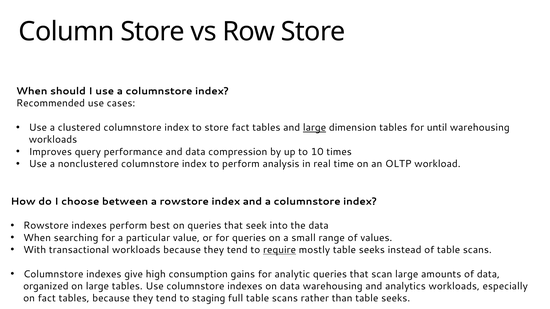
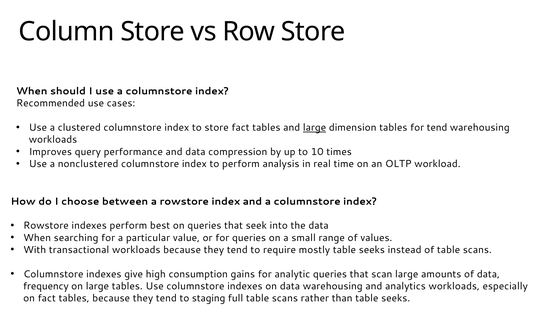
for until: until -> tend
require underline: present -> none
organized: organized -> frequency
